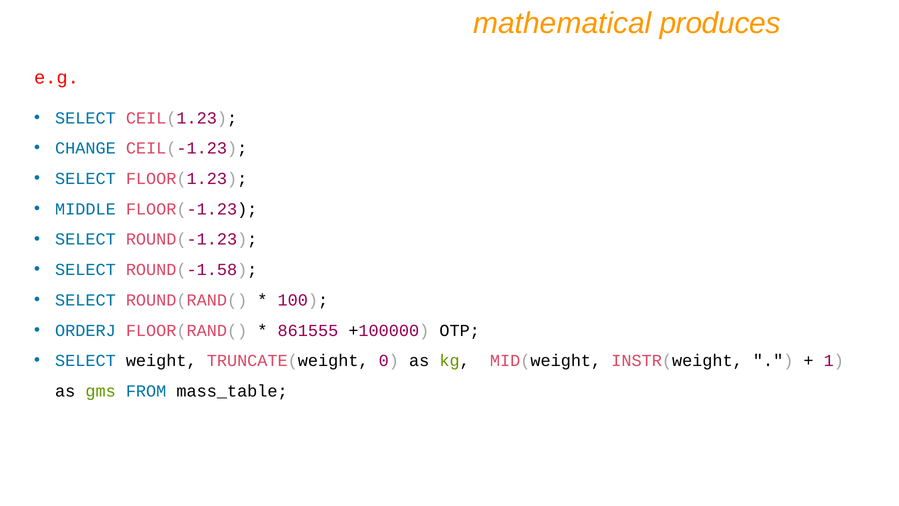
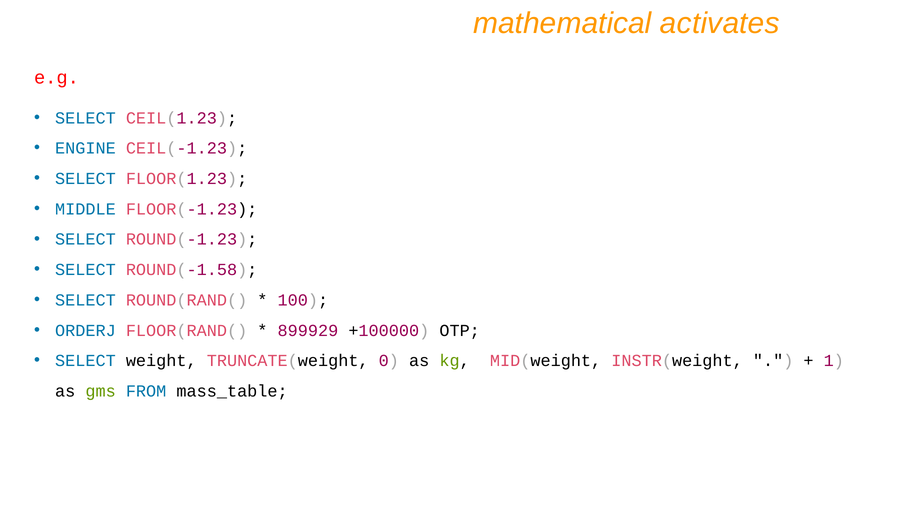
produces: produces -> activates
CHANGE: CHANGE -> ENGINE
861555: 861555 -> 899929
